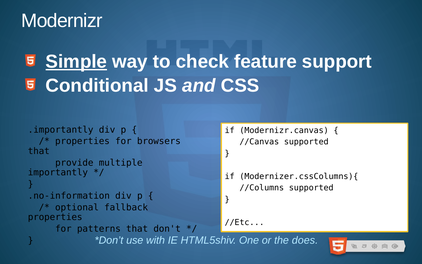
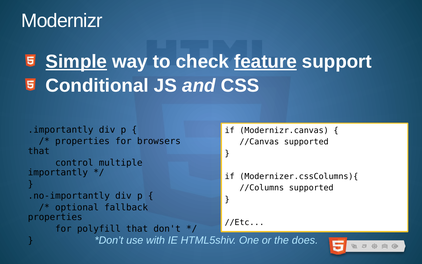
feature underline: none -> present
provide: provide -> control
.no-information: .no-information -> .no-importantly
patterns: patterns -> polyfill
